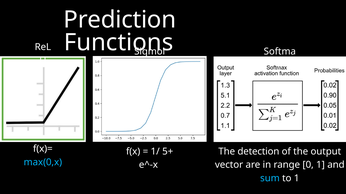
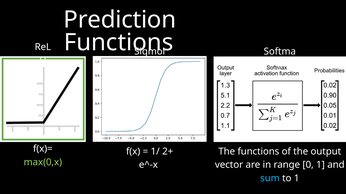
5+: 5+ -> 2+
The detection: detection -> functions
max(0,x colour: light blue -> light green
